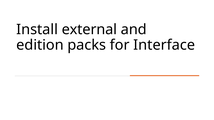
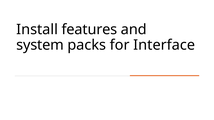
external: external -> features
edition: edition -> system
